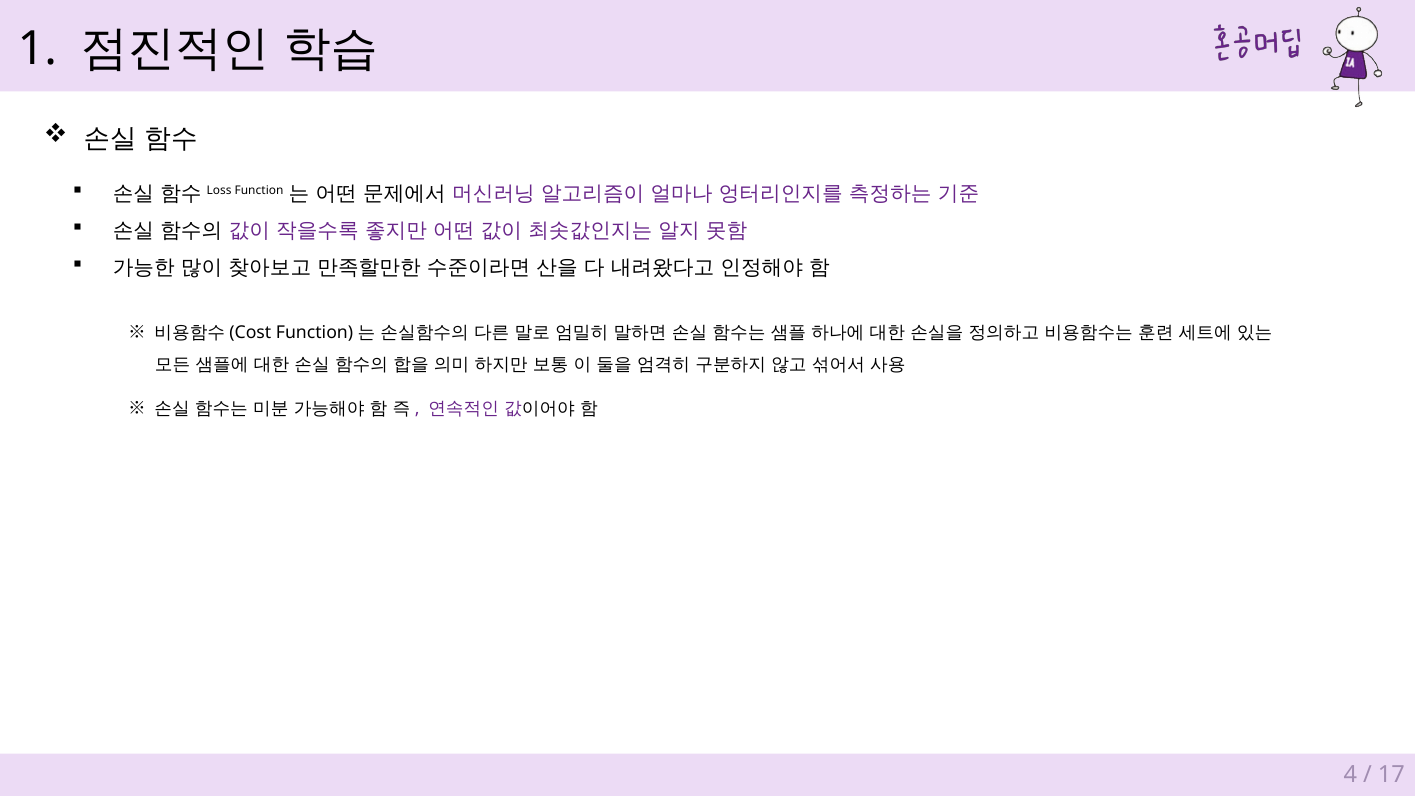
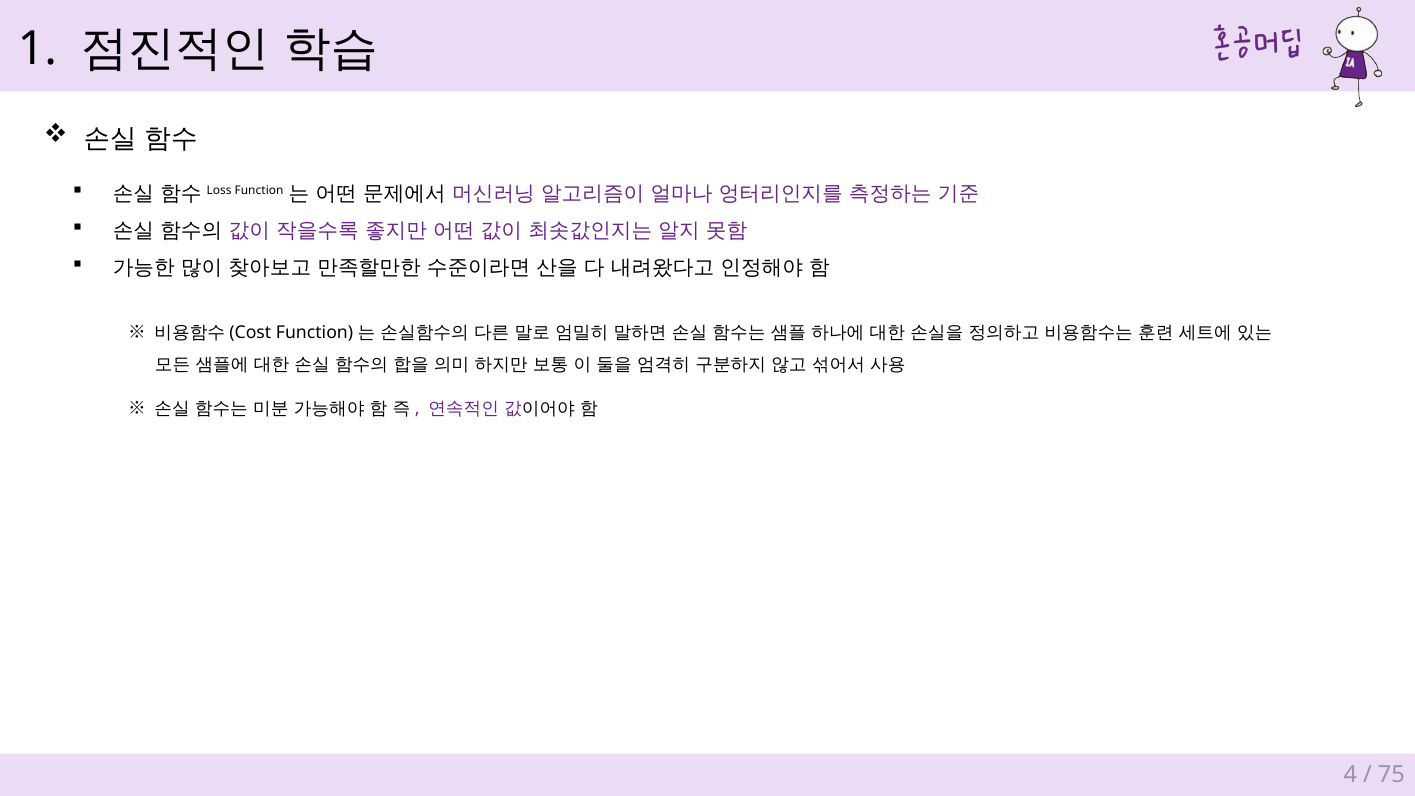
17: 17 -> 75
